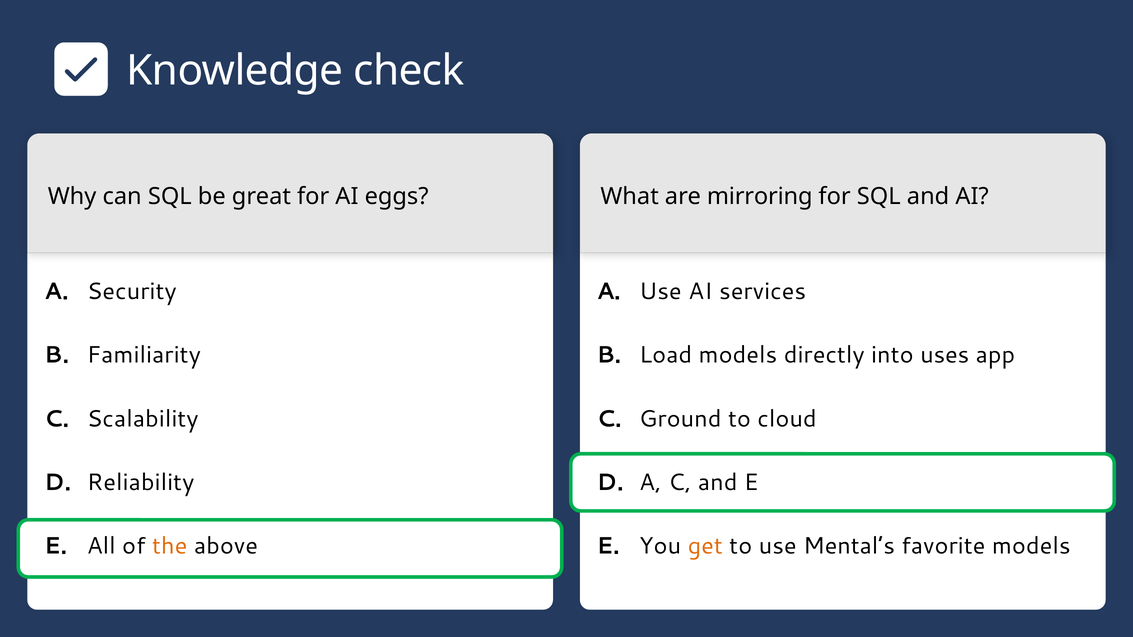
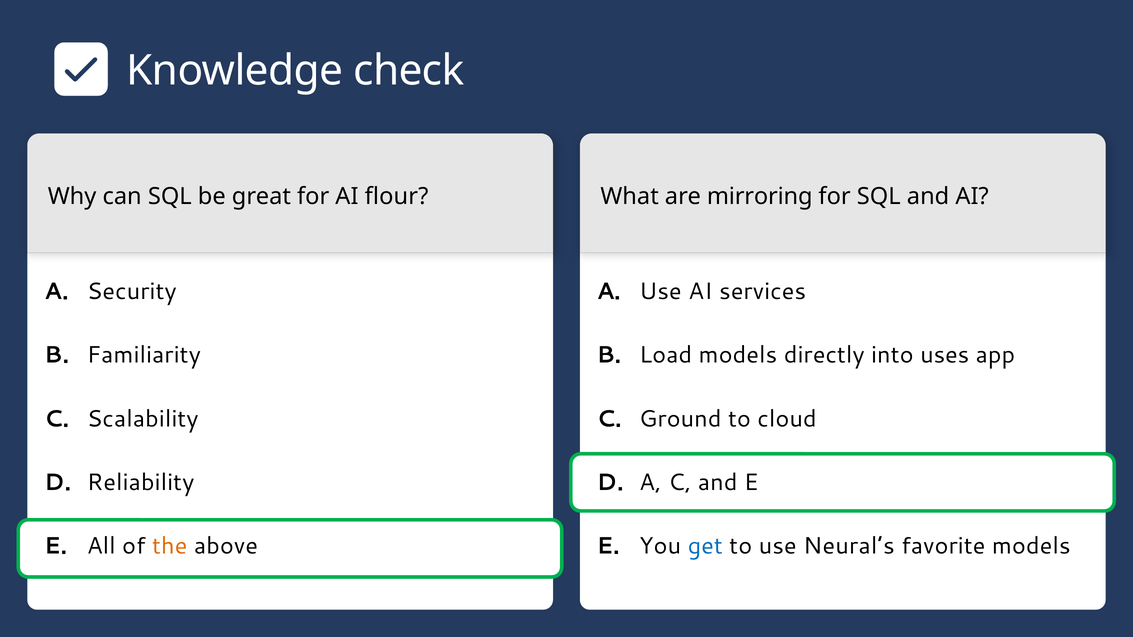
eggs: eggs -> flour
get colour: orange -> blue
Mental’s: Mental’s -> Neural’s
